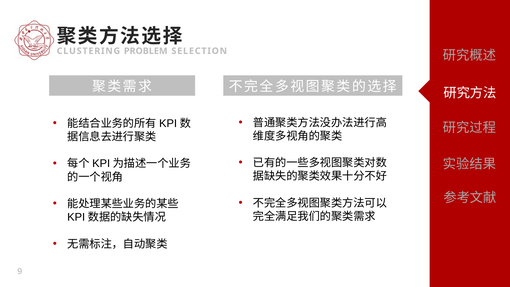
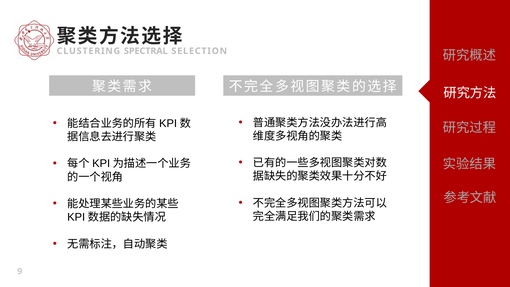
PROBLEM: PROBLEM -> SPECTRAL
